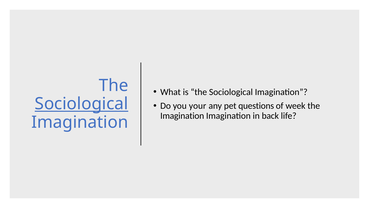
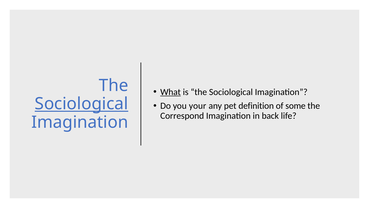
What underline: none -> present
questions: questions -> definition
week: week -> some
Imagination at (182, 116): Imagination -> Correspond
